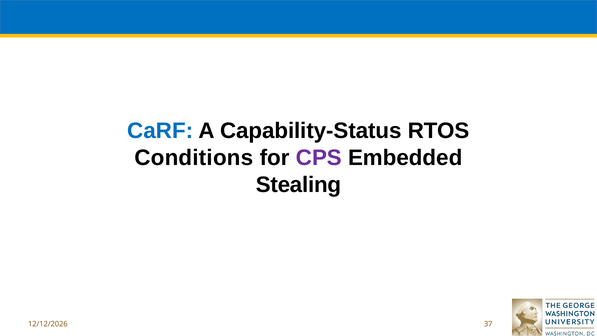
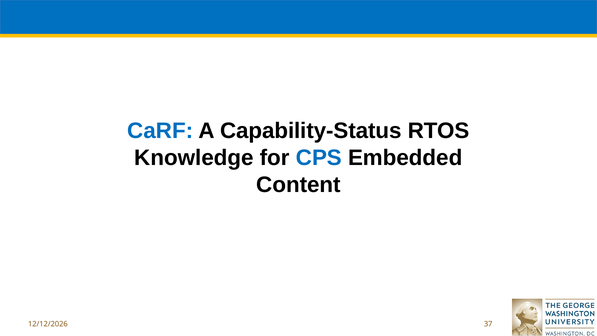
Conditions: Conditions -> Knowledge
CPS colour: purple -> blue
Stealing: Stealing -> Content
